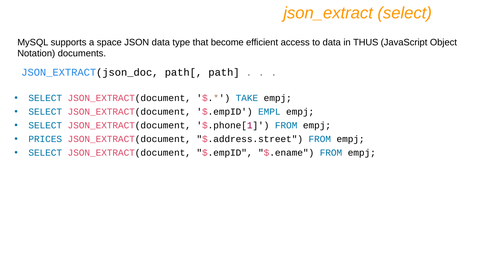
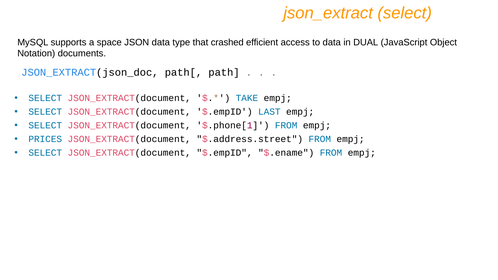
become: become -> crashed
THUS: THUS -> DUAL
EMPL: EMPL -> LAST
